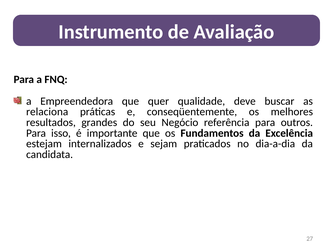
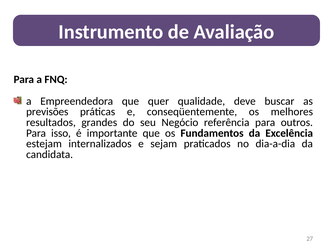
relaciona: relaciona -> previsões
